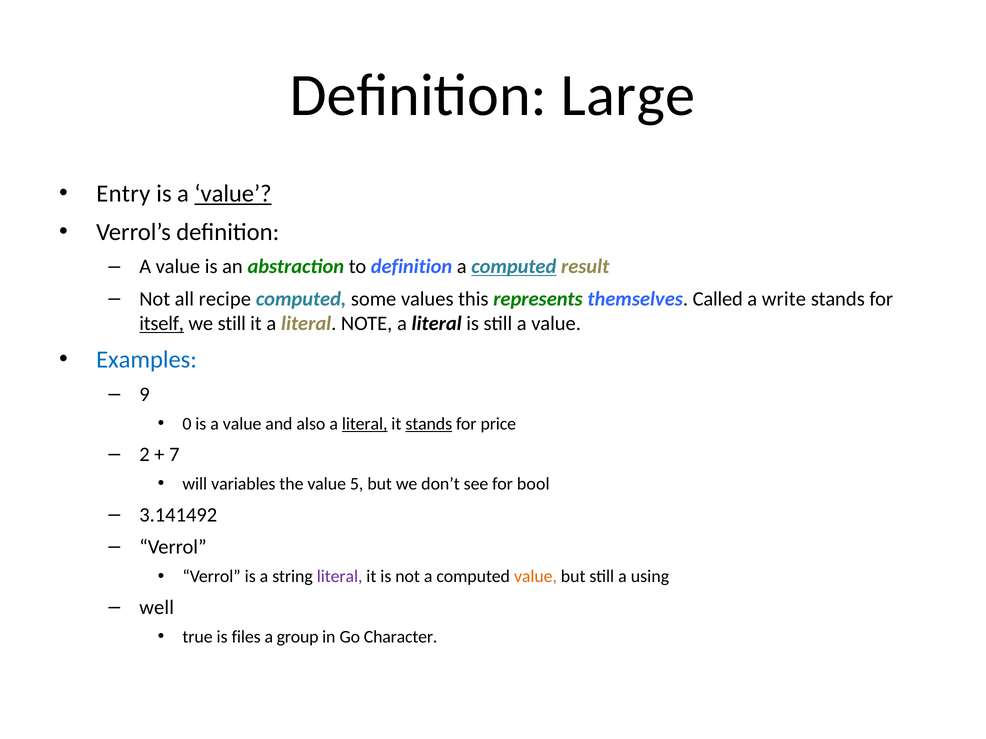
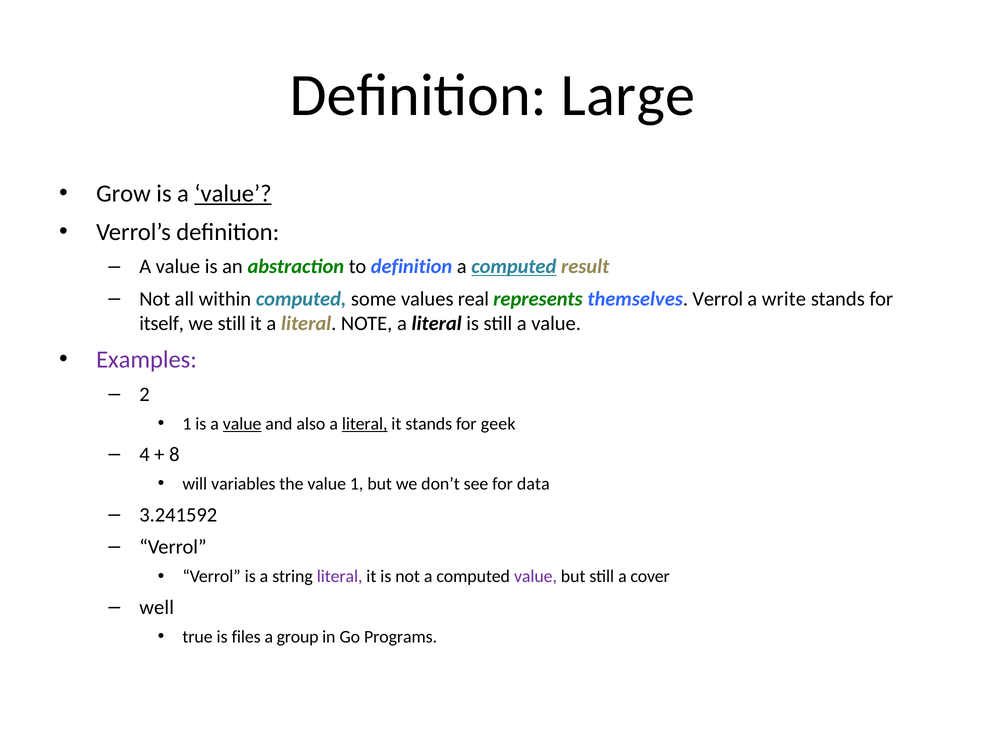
Entry: Entry -> Grow
recipe: recipe -> within
this: this -> real
themselves Called: Called -> Verrol
itself underline: present -> none
Examples colour: blue -> purple
9: 9 -> 2
0 at (187, 424): 0 -> 1
value at (242, 424) underline: none -> present
stands at (429, 424) underline: present -> none
price: price -> geek
2: 2 -> 4
7: 7 -> 8
value 5: 5 -> 1
bool: bool -> data
3.141492: 3.141492 -> 3.241592
value at (535, 577) colour: orange -> purple
using: using -> cover
Character: Character -> Programs
